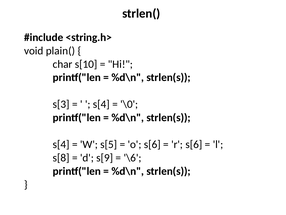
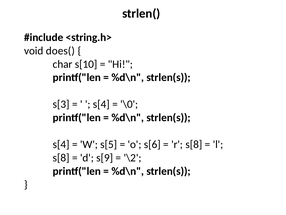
plain(: plain( -> does(
r s[6: s[6 -> s[8
\6: \6 -> \2
